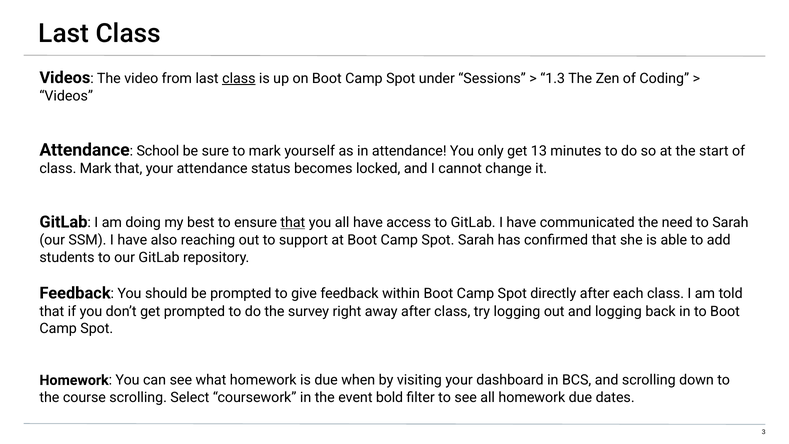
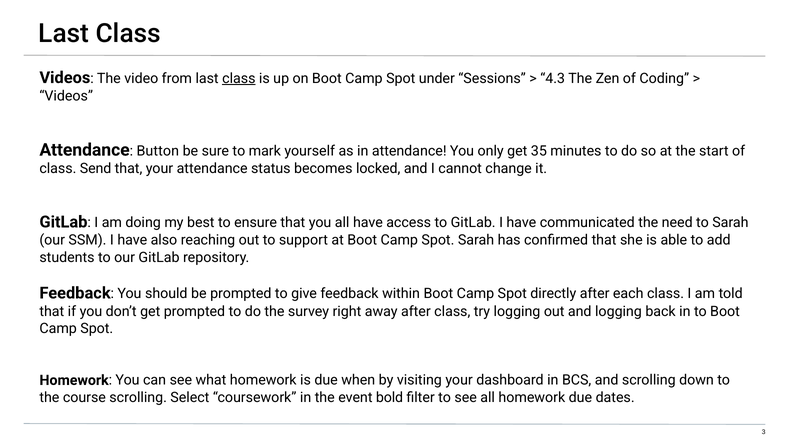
1.3: 1.3 -> 4.3
School: School -> Button
13: 13 -> 35
class Mark: Mark -> Send
that at (293, 223) underline: present -> none
